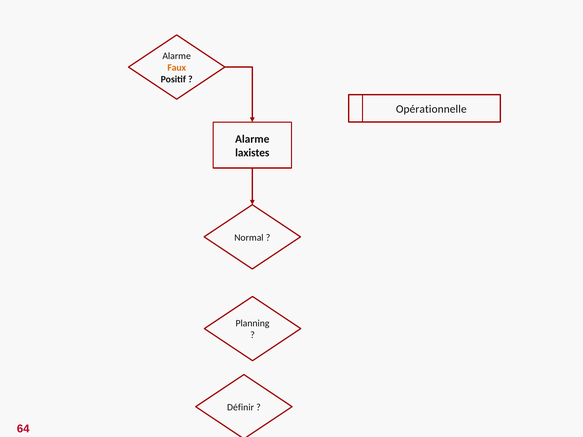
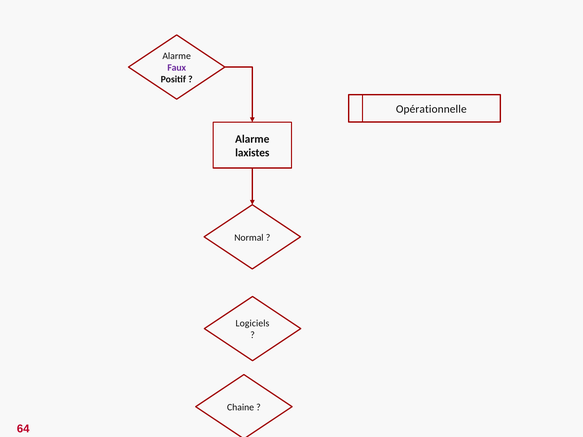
Faux colour: orange -> purple
Planning: Planning -> Logiciels
Définir: Définir -> Chaine
